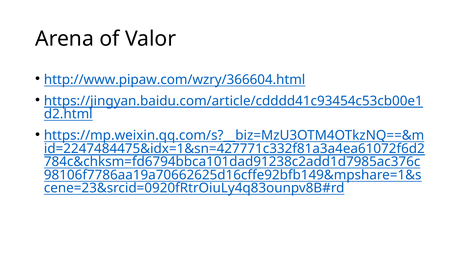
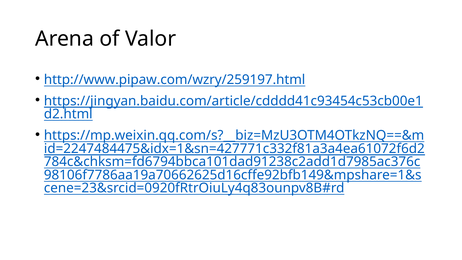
http://www.pipaw.com/wzry/366604.html: http://www.pipaw.com/wzry/366604.html -> http://www.pipaw.com/wzry/259197.html
